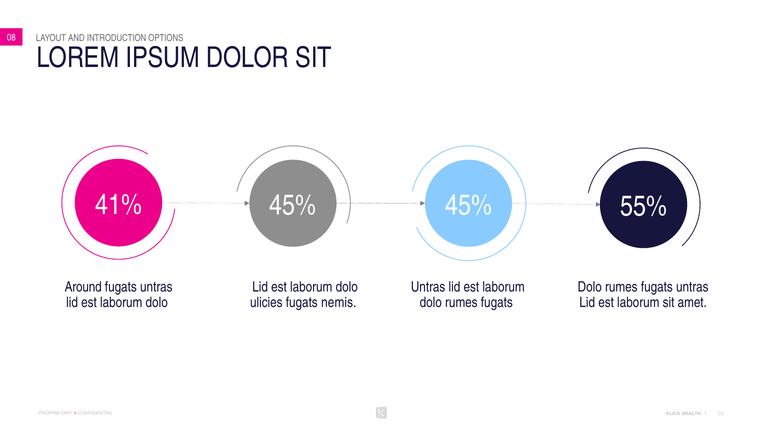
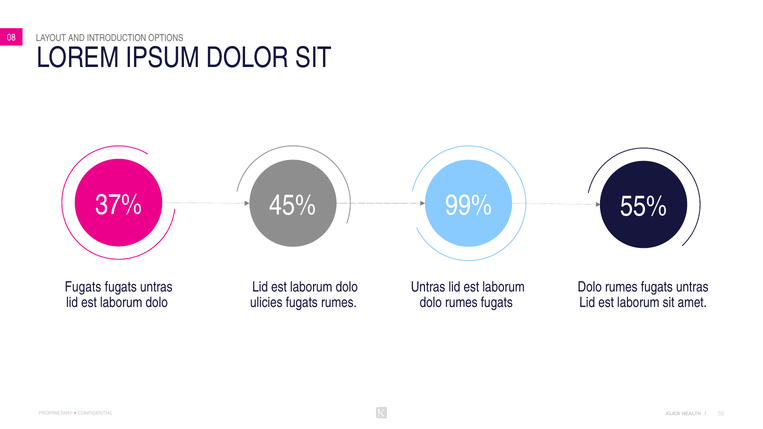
41%: 41% -> 37%
45% 45%: 45% -> 99%
Around at (83, 287): Around -> Fugats
fugats nemis: nemis -> rumes
